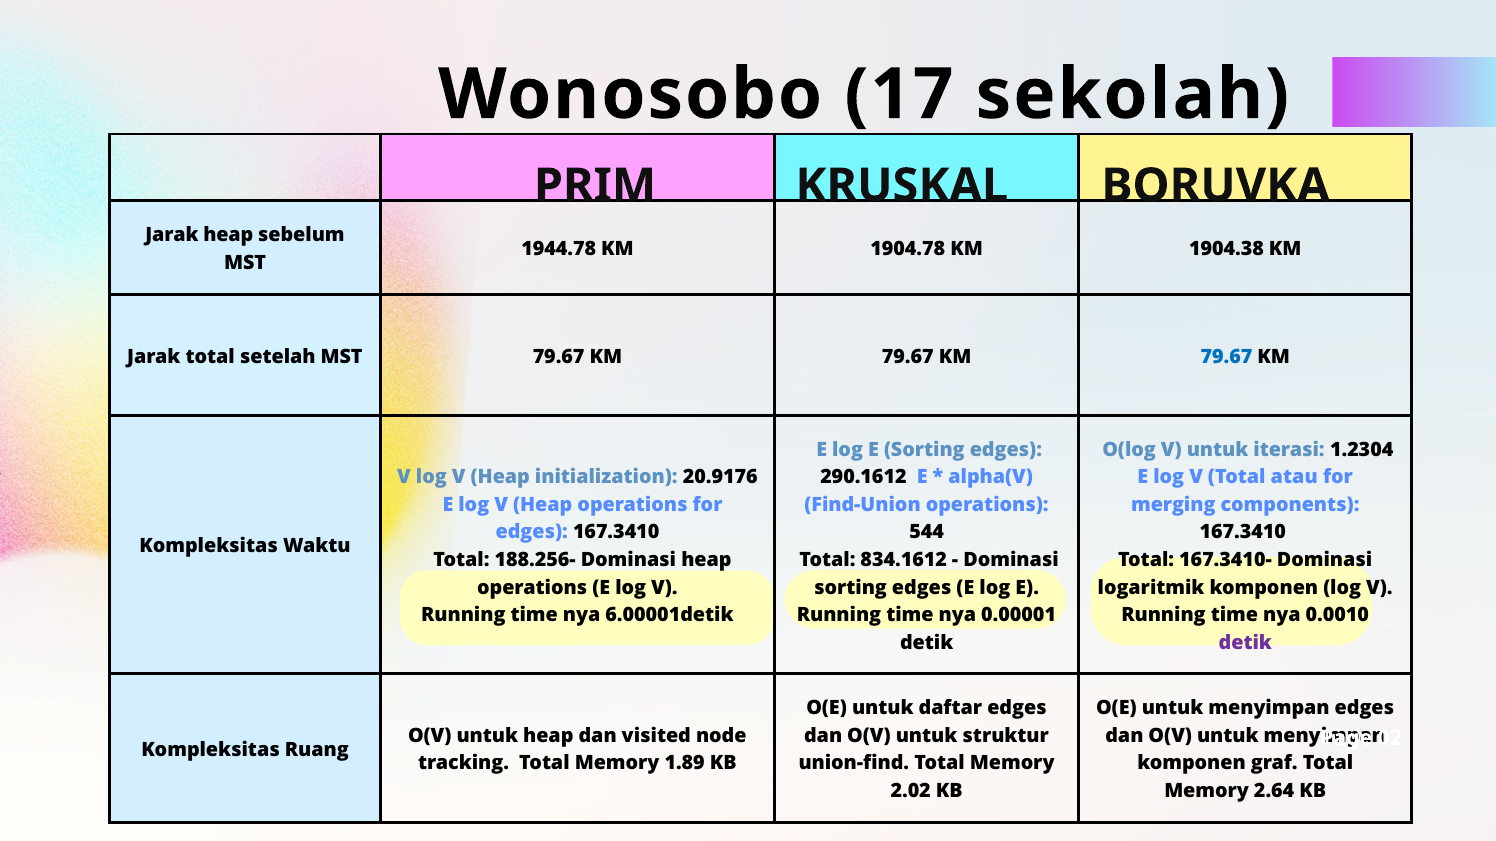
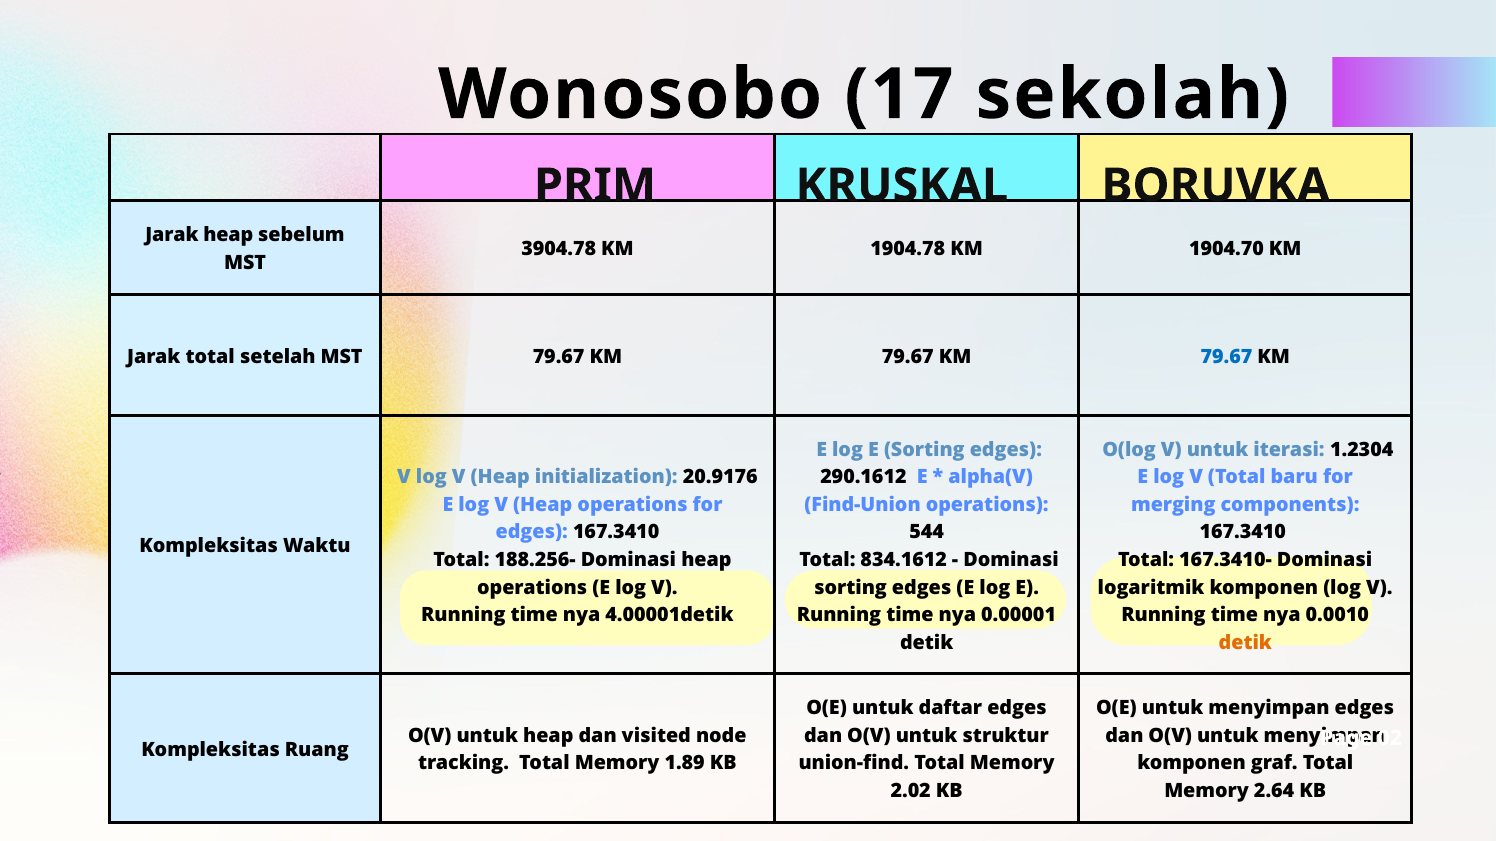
1944.78: 1944.78 -> 3904.78
1904.38: 1904.38 -> 1904.70
atau: atau -> baru
6.00001detik: 6.00001detik -> 4.00001detik
detik at (1245, 643) colour: purple -> orange
